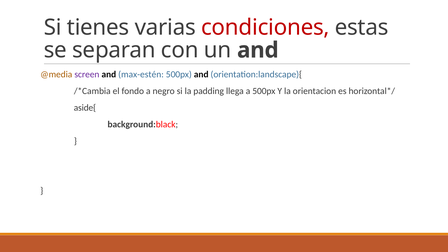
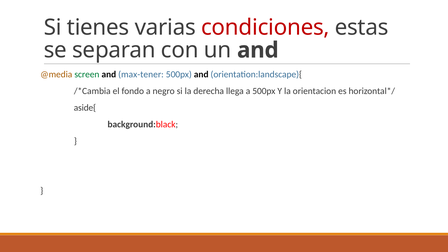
screen colour: purple -> green
max-estén: max-estén -> max-tener
padding: padding -> derecha
